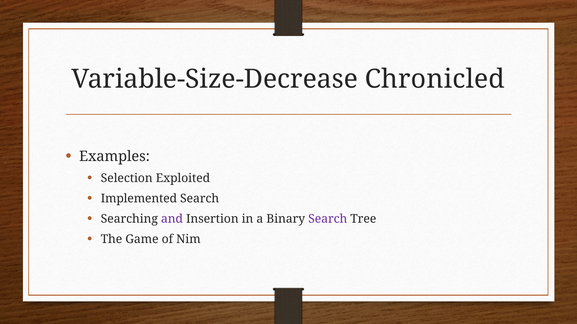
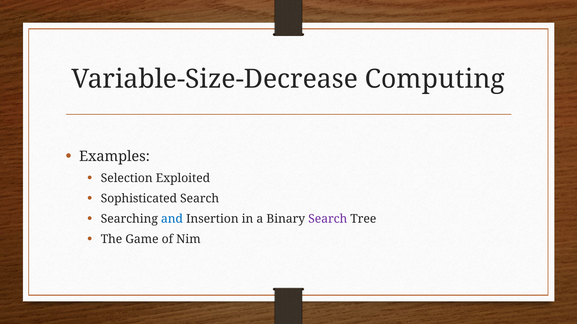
Chronicled: Chronicled -> Computing
Implemented: Implemented -> Sophisticated
and colour: purple -> blue
